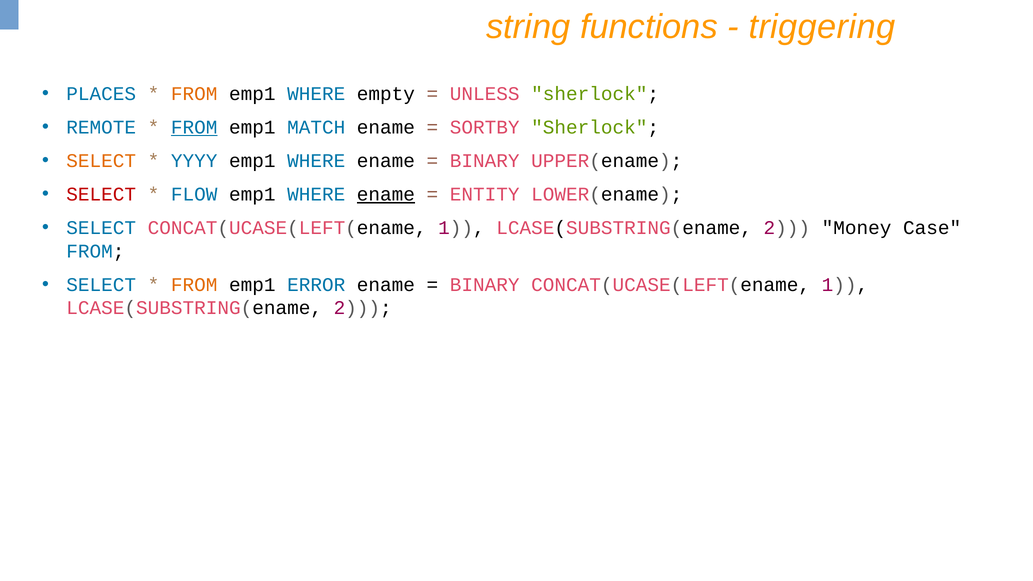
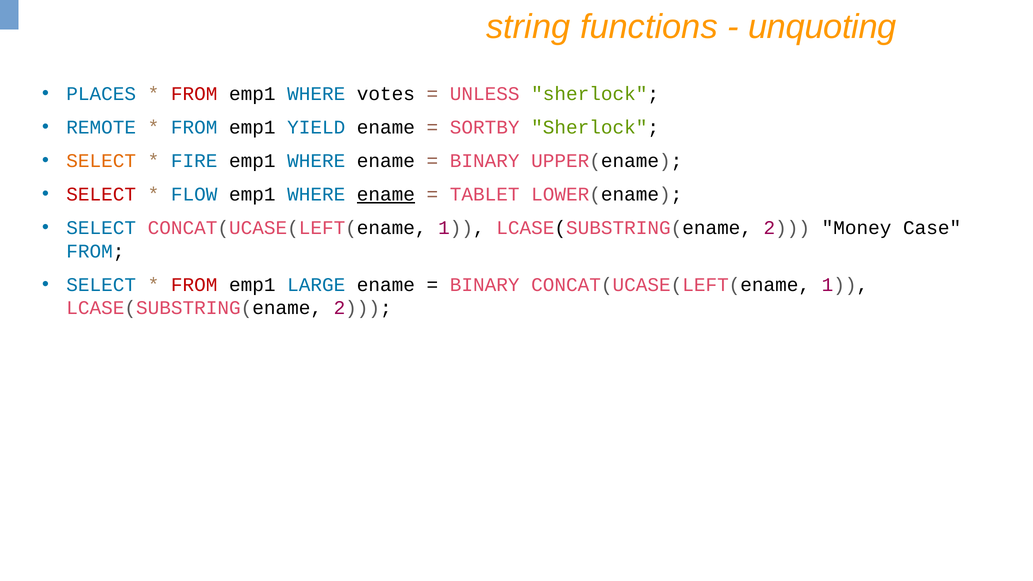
triggering: triggering -> unquoting
FROM at (194, 94) colour: orange -> red
empty: empty -> votes
FROM at (194, 127) underline: present -> none
MATCH: MATCH -> YIELD
YYYY: YYYY -> FIRE
ENTITY: ENTITY -> TABLET
FROM at (194, 285) colour: orange -> red
ERROR: ERROR -> LARGE
